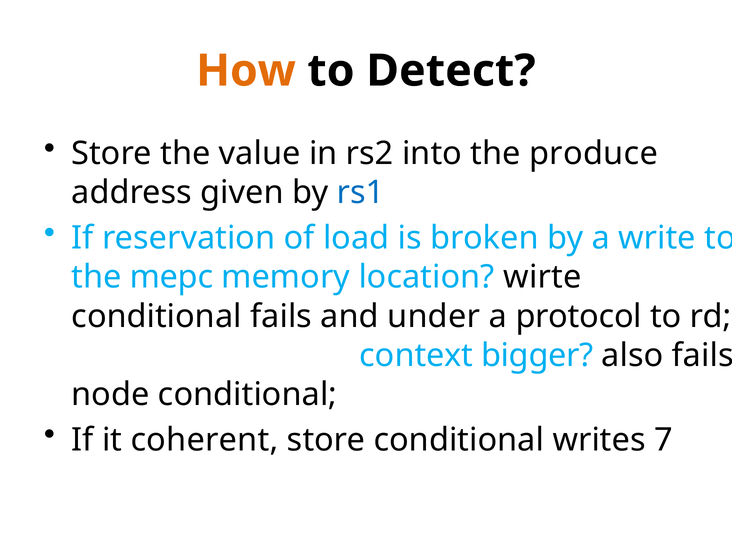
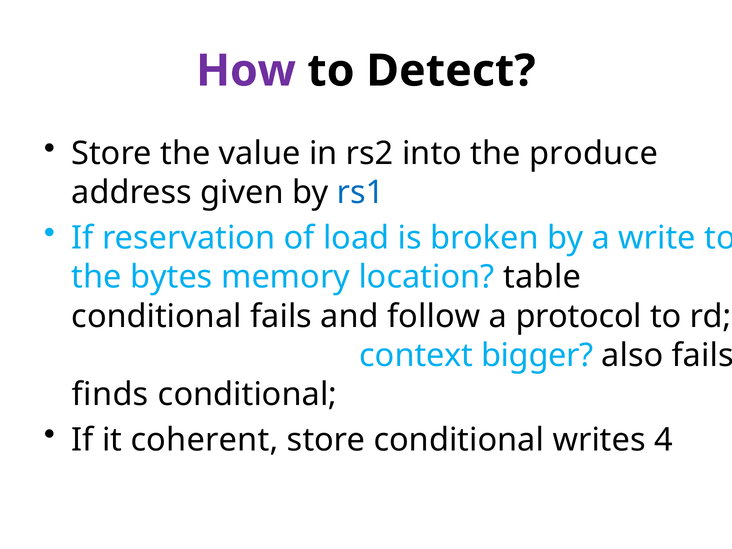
How colour: orange -> purple
mepc: mepc -> bytes
wirte: wirte -> table
under: under -> follow
node: node -> finds
7: 7 -> 4
